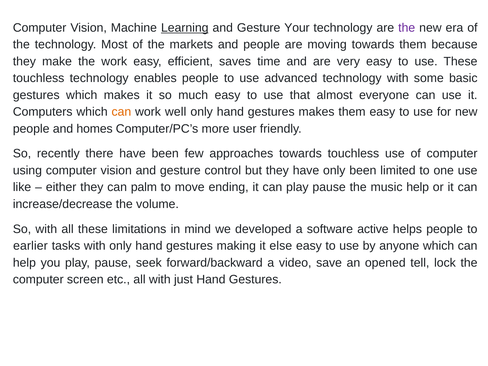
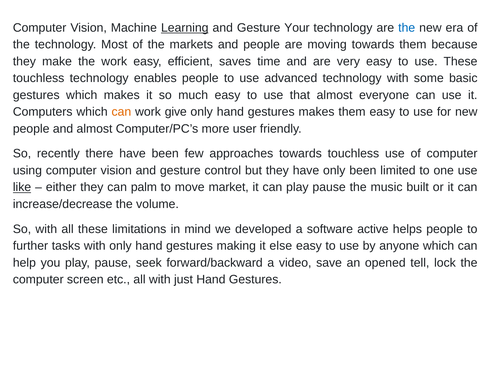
the at (407, 28) colour: purple -> blue
well: well -> give
and homes: homes -> almost
like underline: none -> present
ending: ending -> market
music help: help -> built
earlier: earlier -> further
